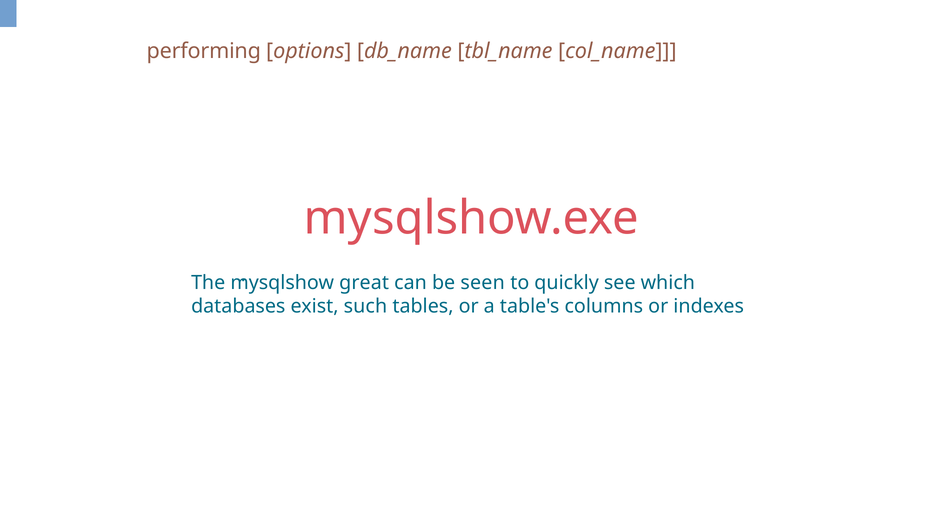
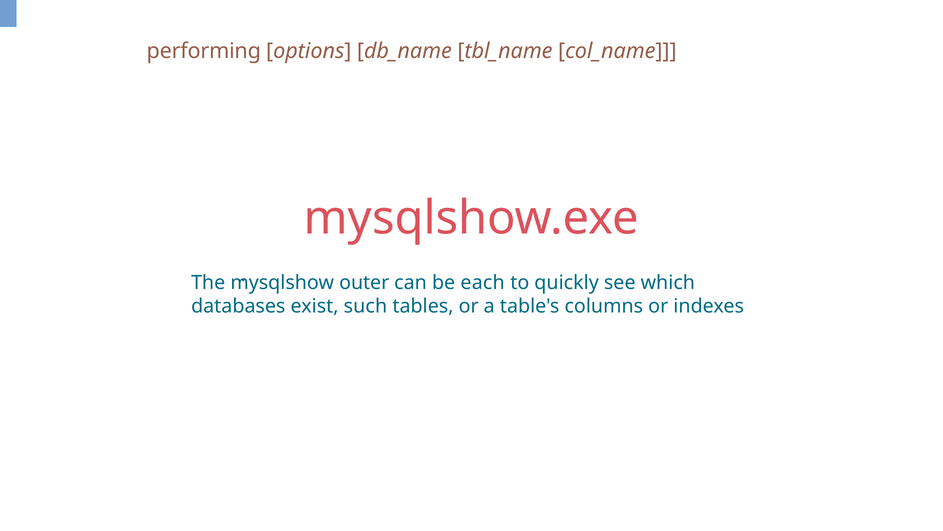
great: great -> outer
seen: seen -> each
